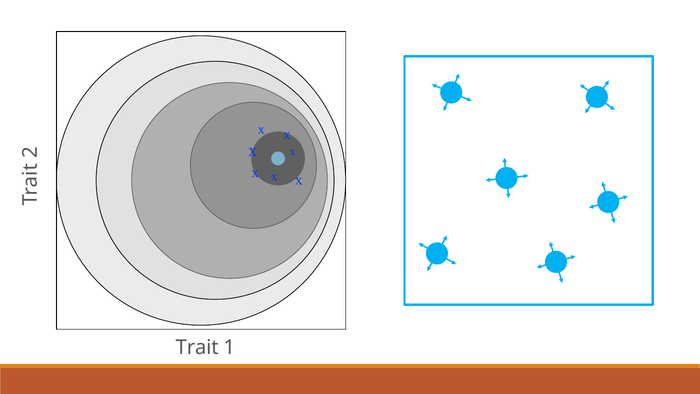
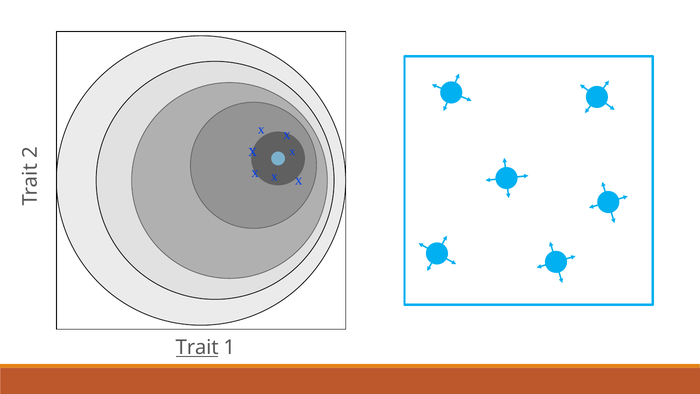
Trait underline: none -> present
